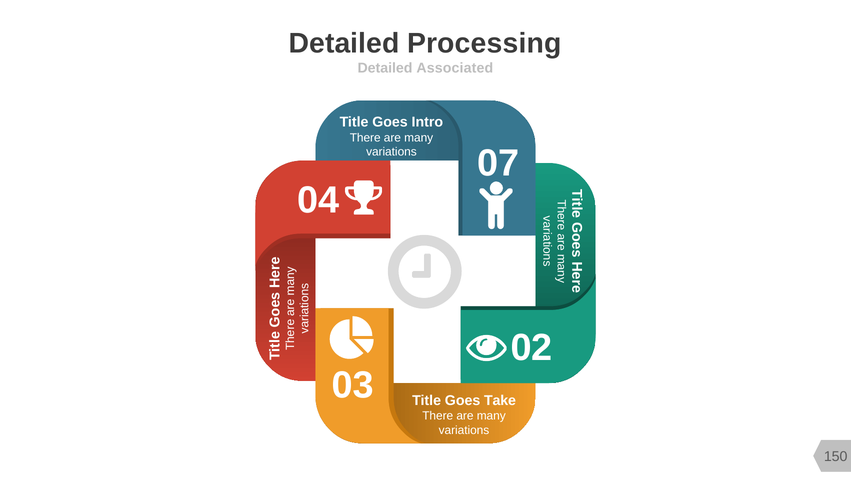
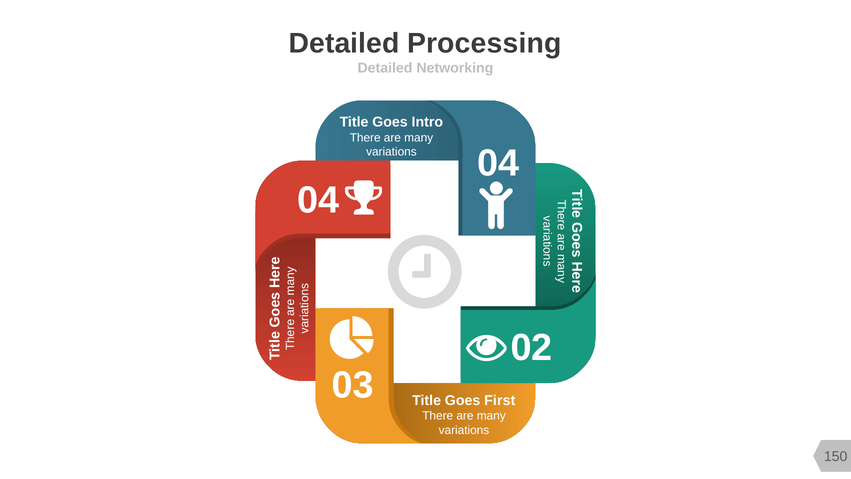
Associated: Associated -> Networking
variations 07: 07 -> 04
Take: Take -> First
